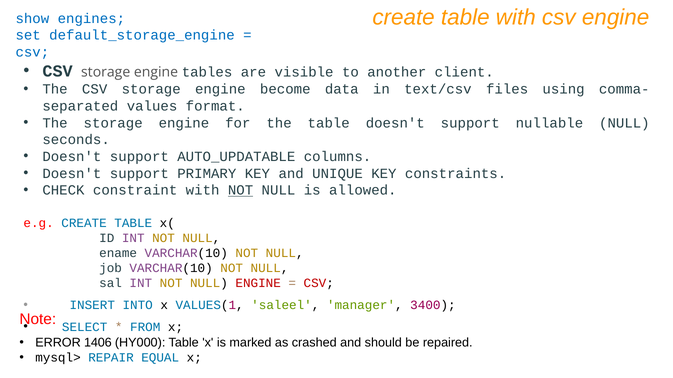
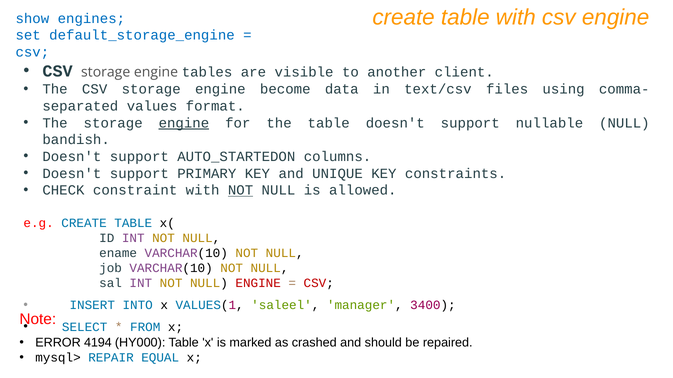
engine at (184, 123) underline: none -> present
seconds: seconds -> bandish
AUTO_UPDATABLE: AUTO_UPDATABLE -> AUTO_STARTEDON
1406: 1406 -> 4194
